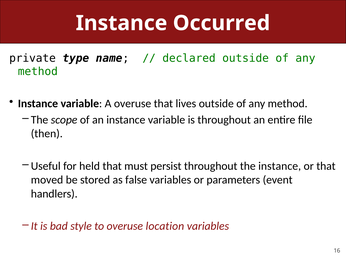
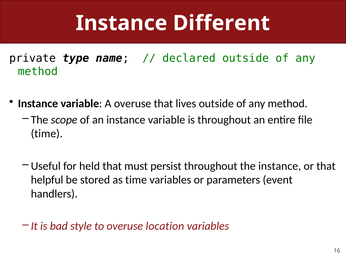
Occurred: Occurred -> Different
then at (47, 133): then -> time
moved: moved -> helpful
as false: false -> time
